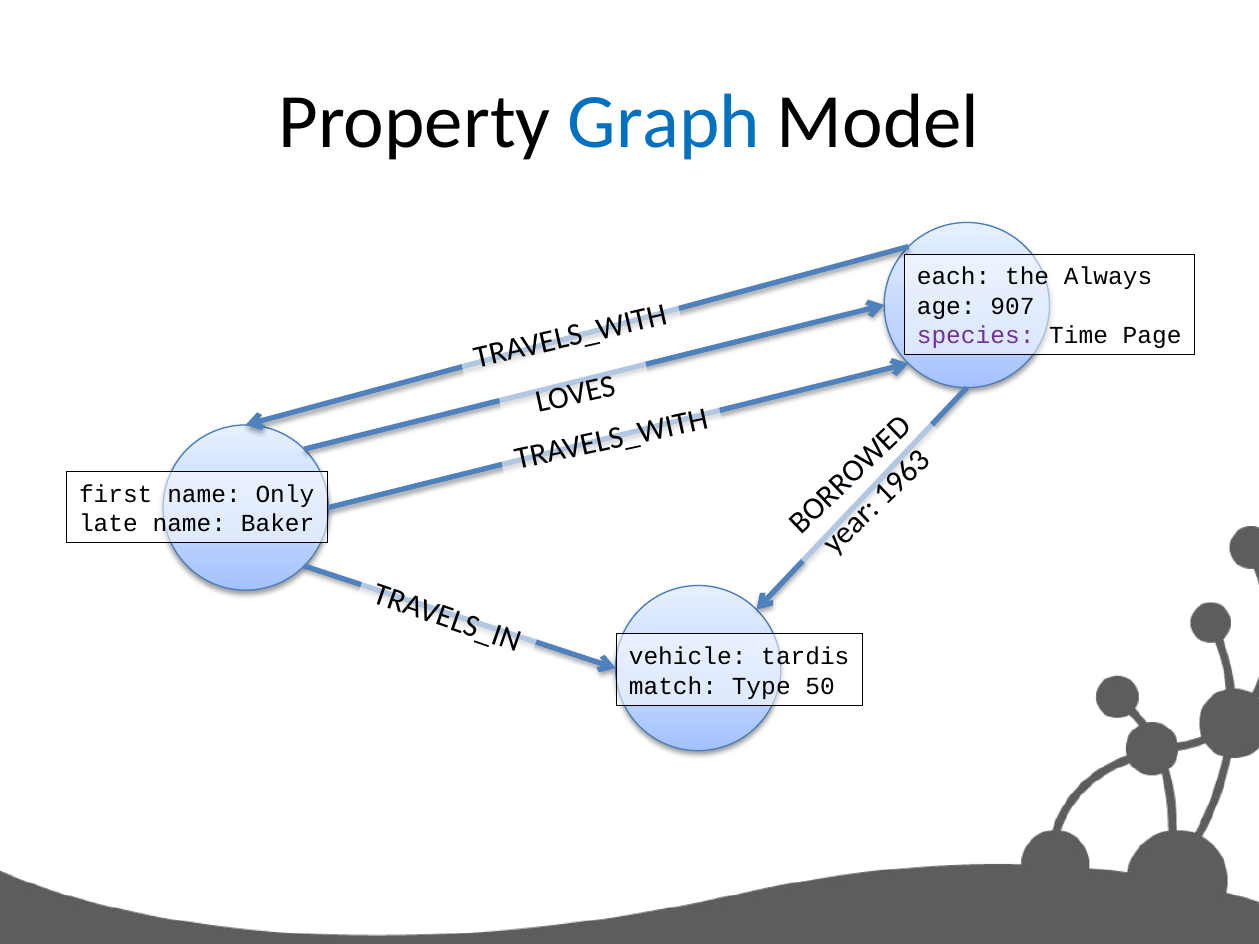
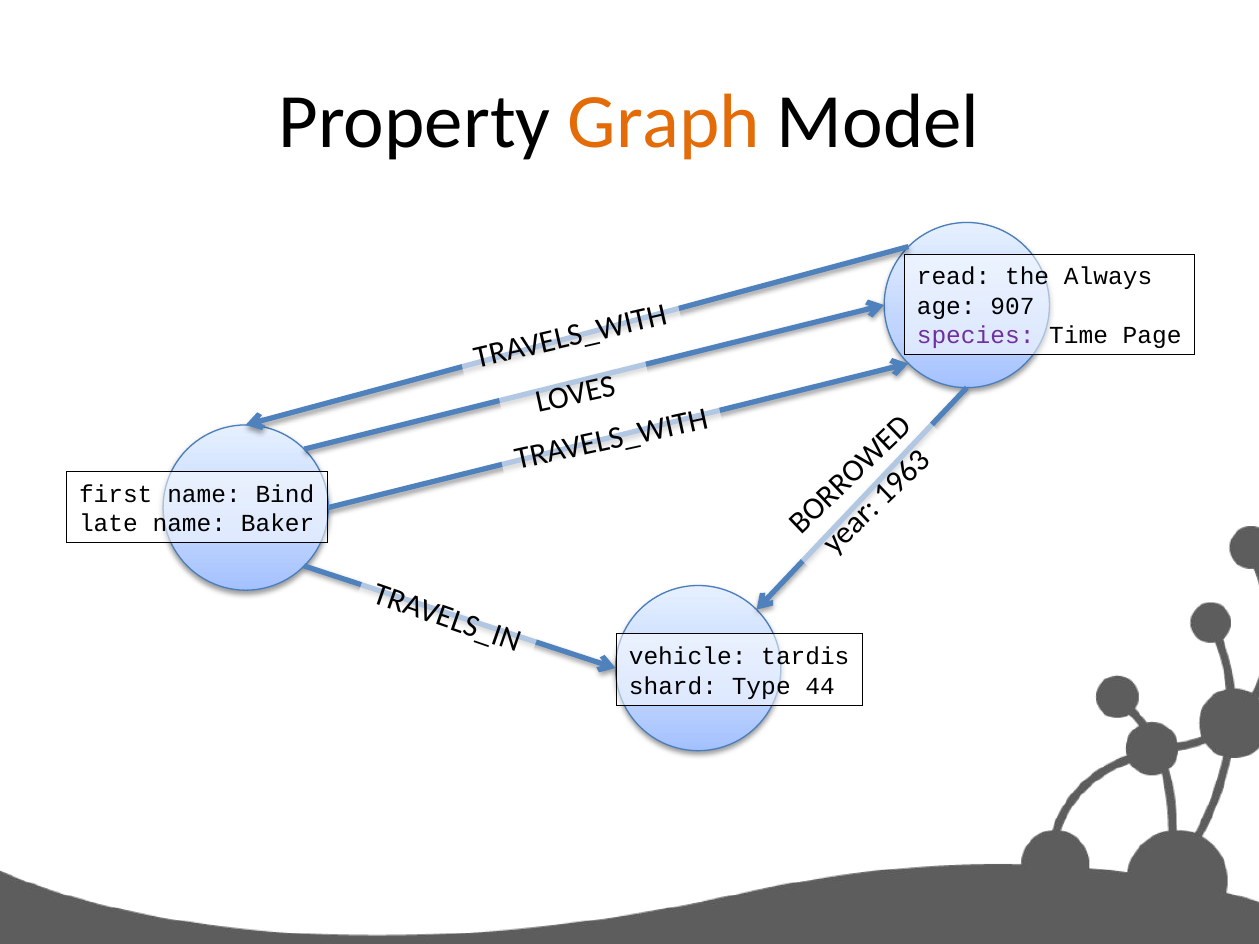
Graph colour: blue -> orange
each: each -> read
Only: Only -> Bind
match: match -> shard
50: 50 -> 44
